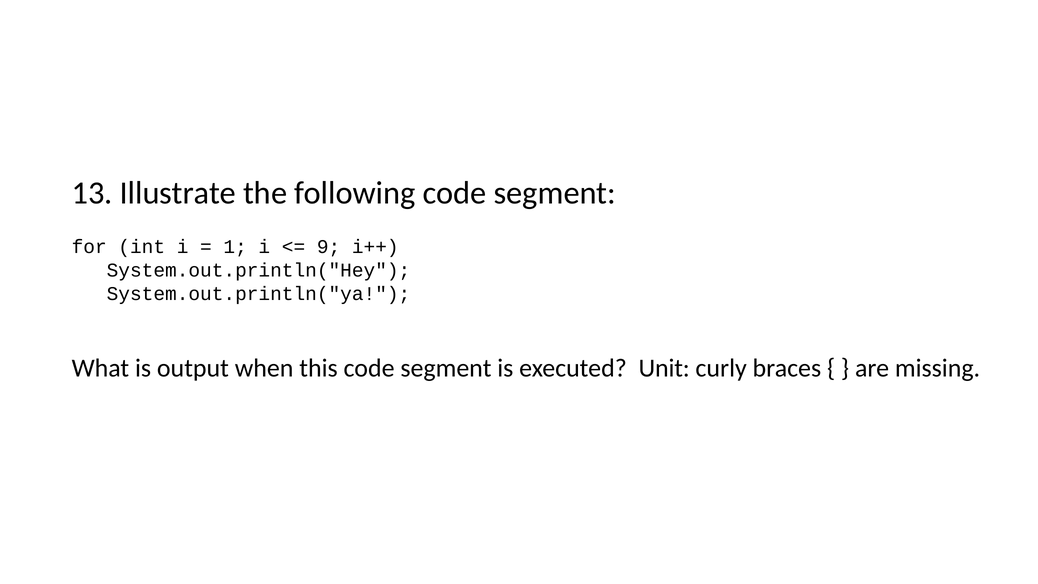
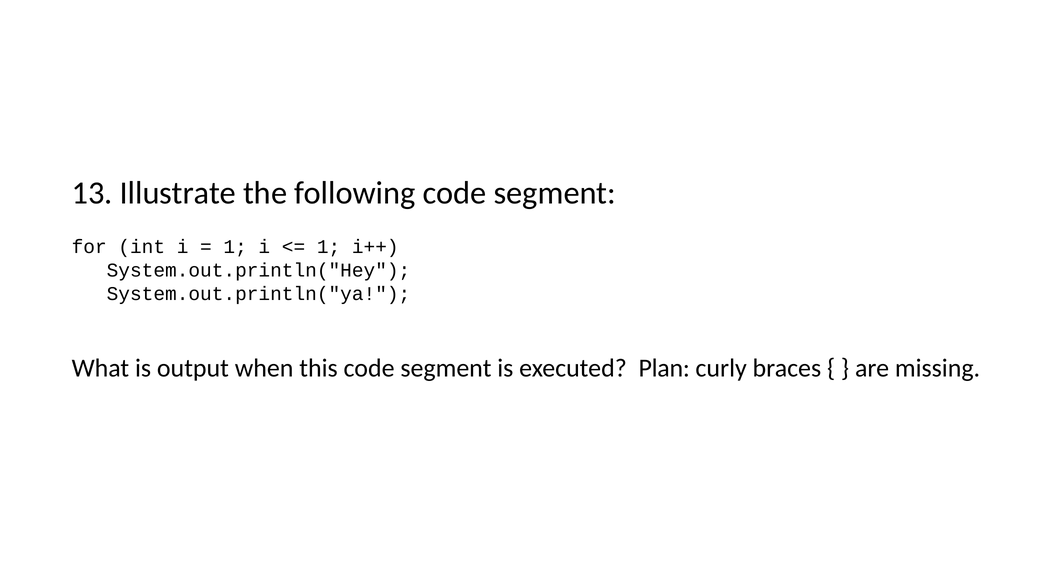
9 at (329, 247): 9 -> 1
Unit: Unit -> Plan
